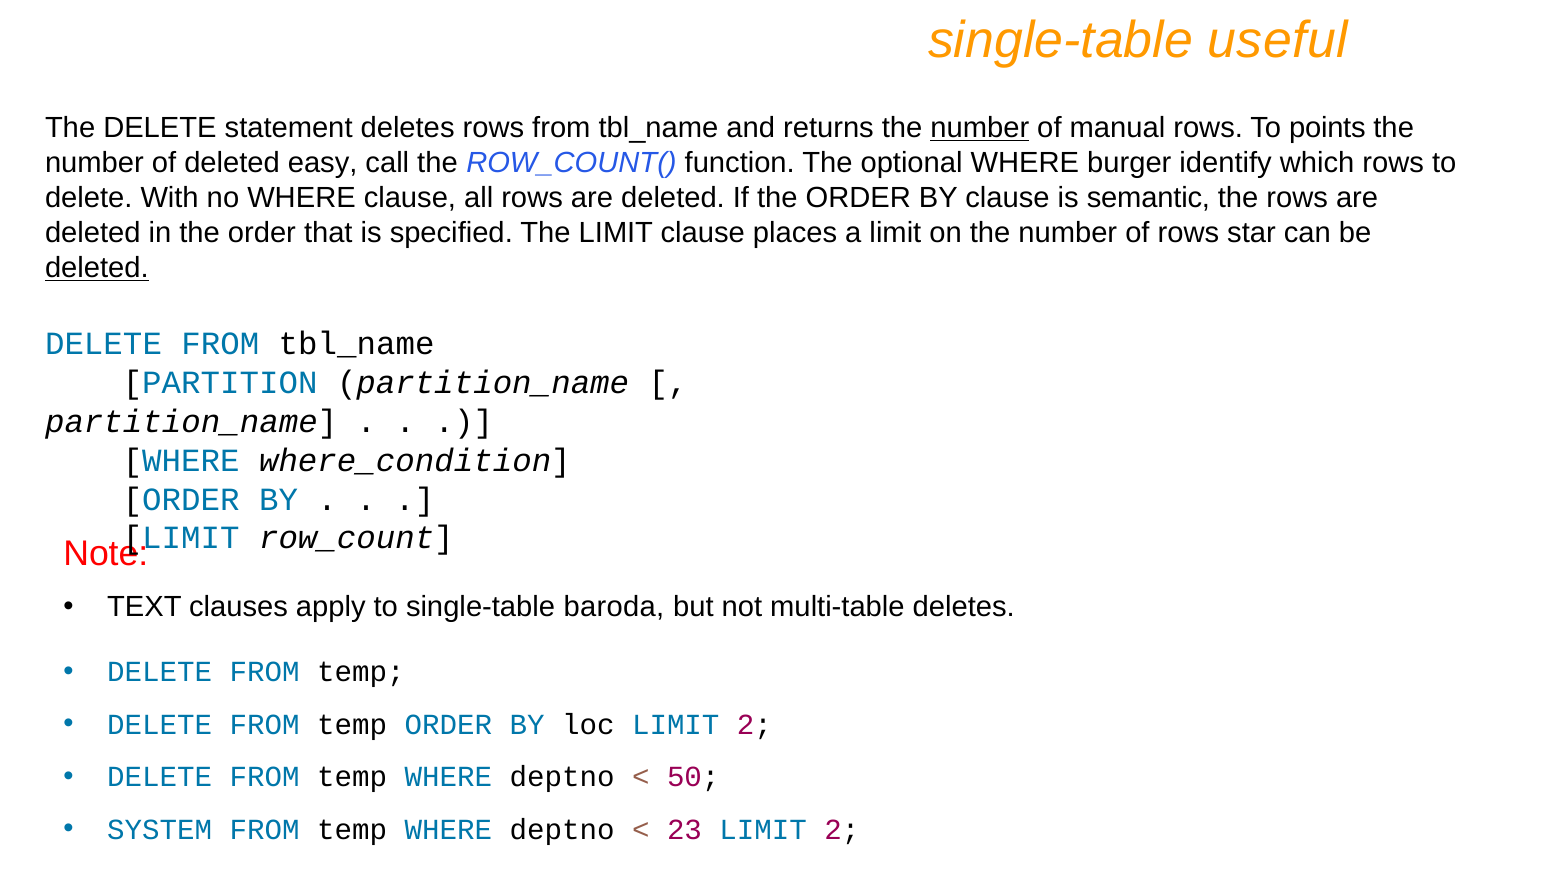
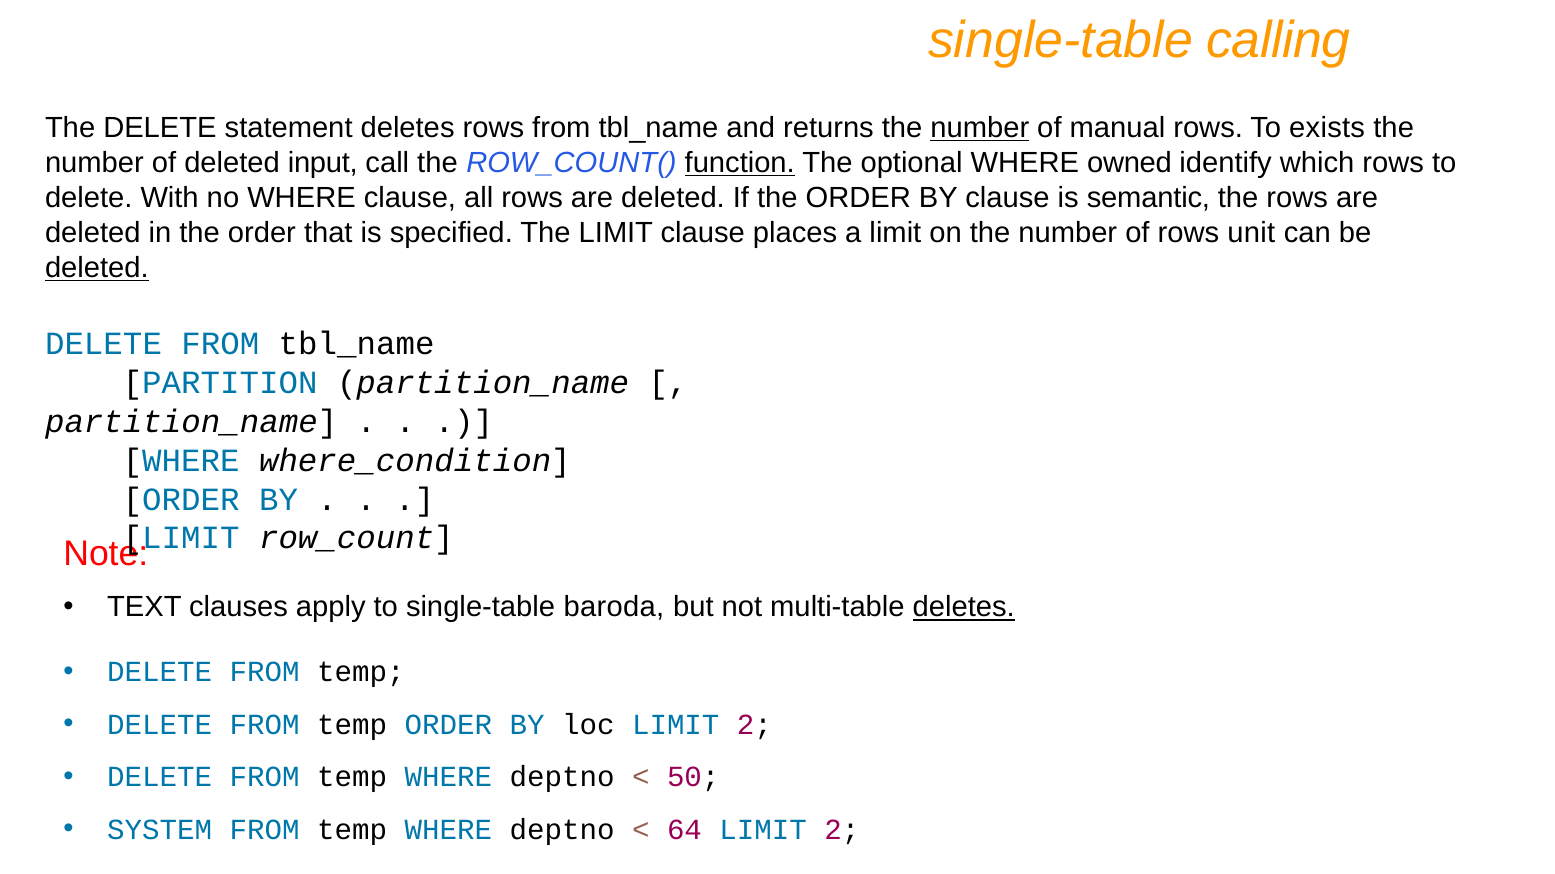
useful: useful -> calling
points: points -> exists
easy: easy -> input
function underline: none -> present
burger: burger -> owned
star: star -> unit
deletes at (964, 608) underline: none -> present
23: 23 -> 64
